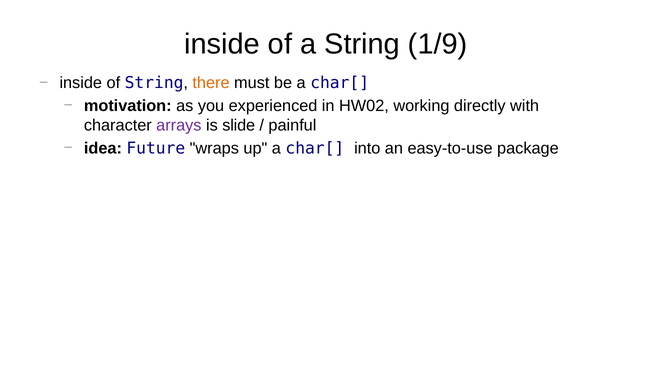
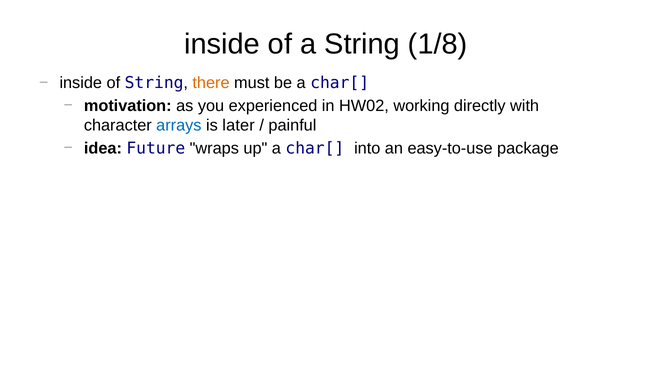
1/9: 1/9 -> 1/8
arrays colour: purple -> blue
slide: slide -> later
